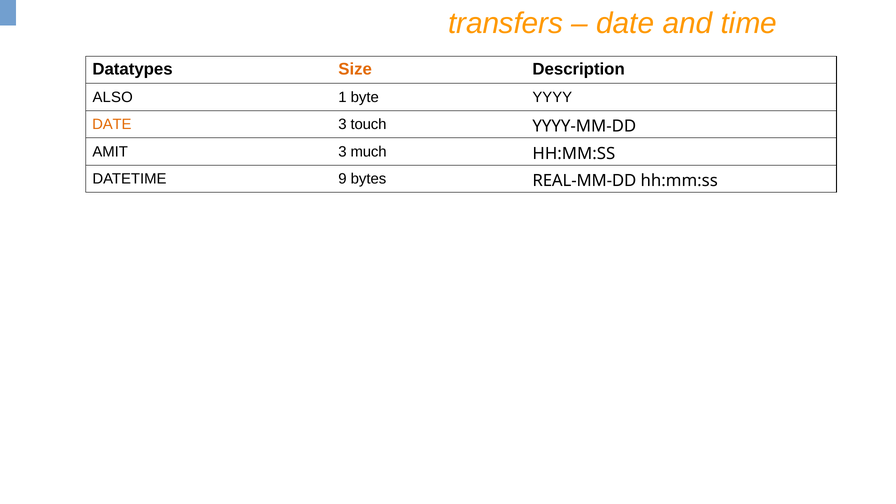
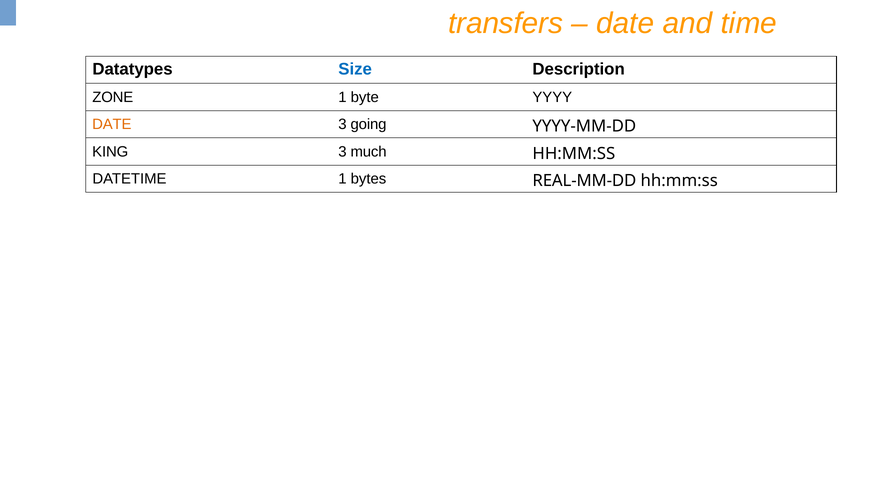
Size colour: orange -> blue
ALSO: ALSO -> ZONE
touch: touch -> going
AMIT: AMIT -> KING
DATETIME 9: 9 -> 1
